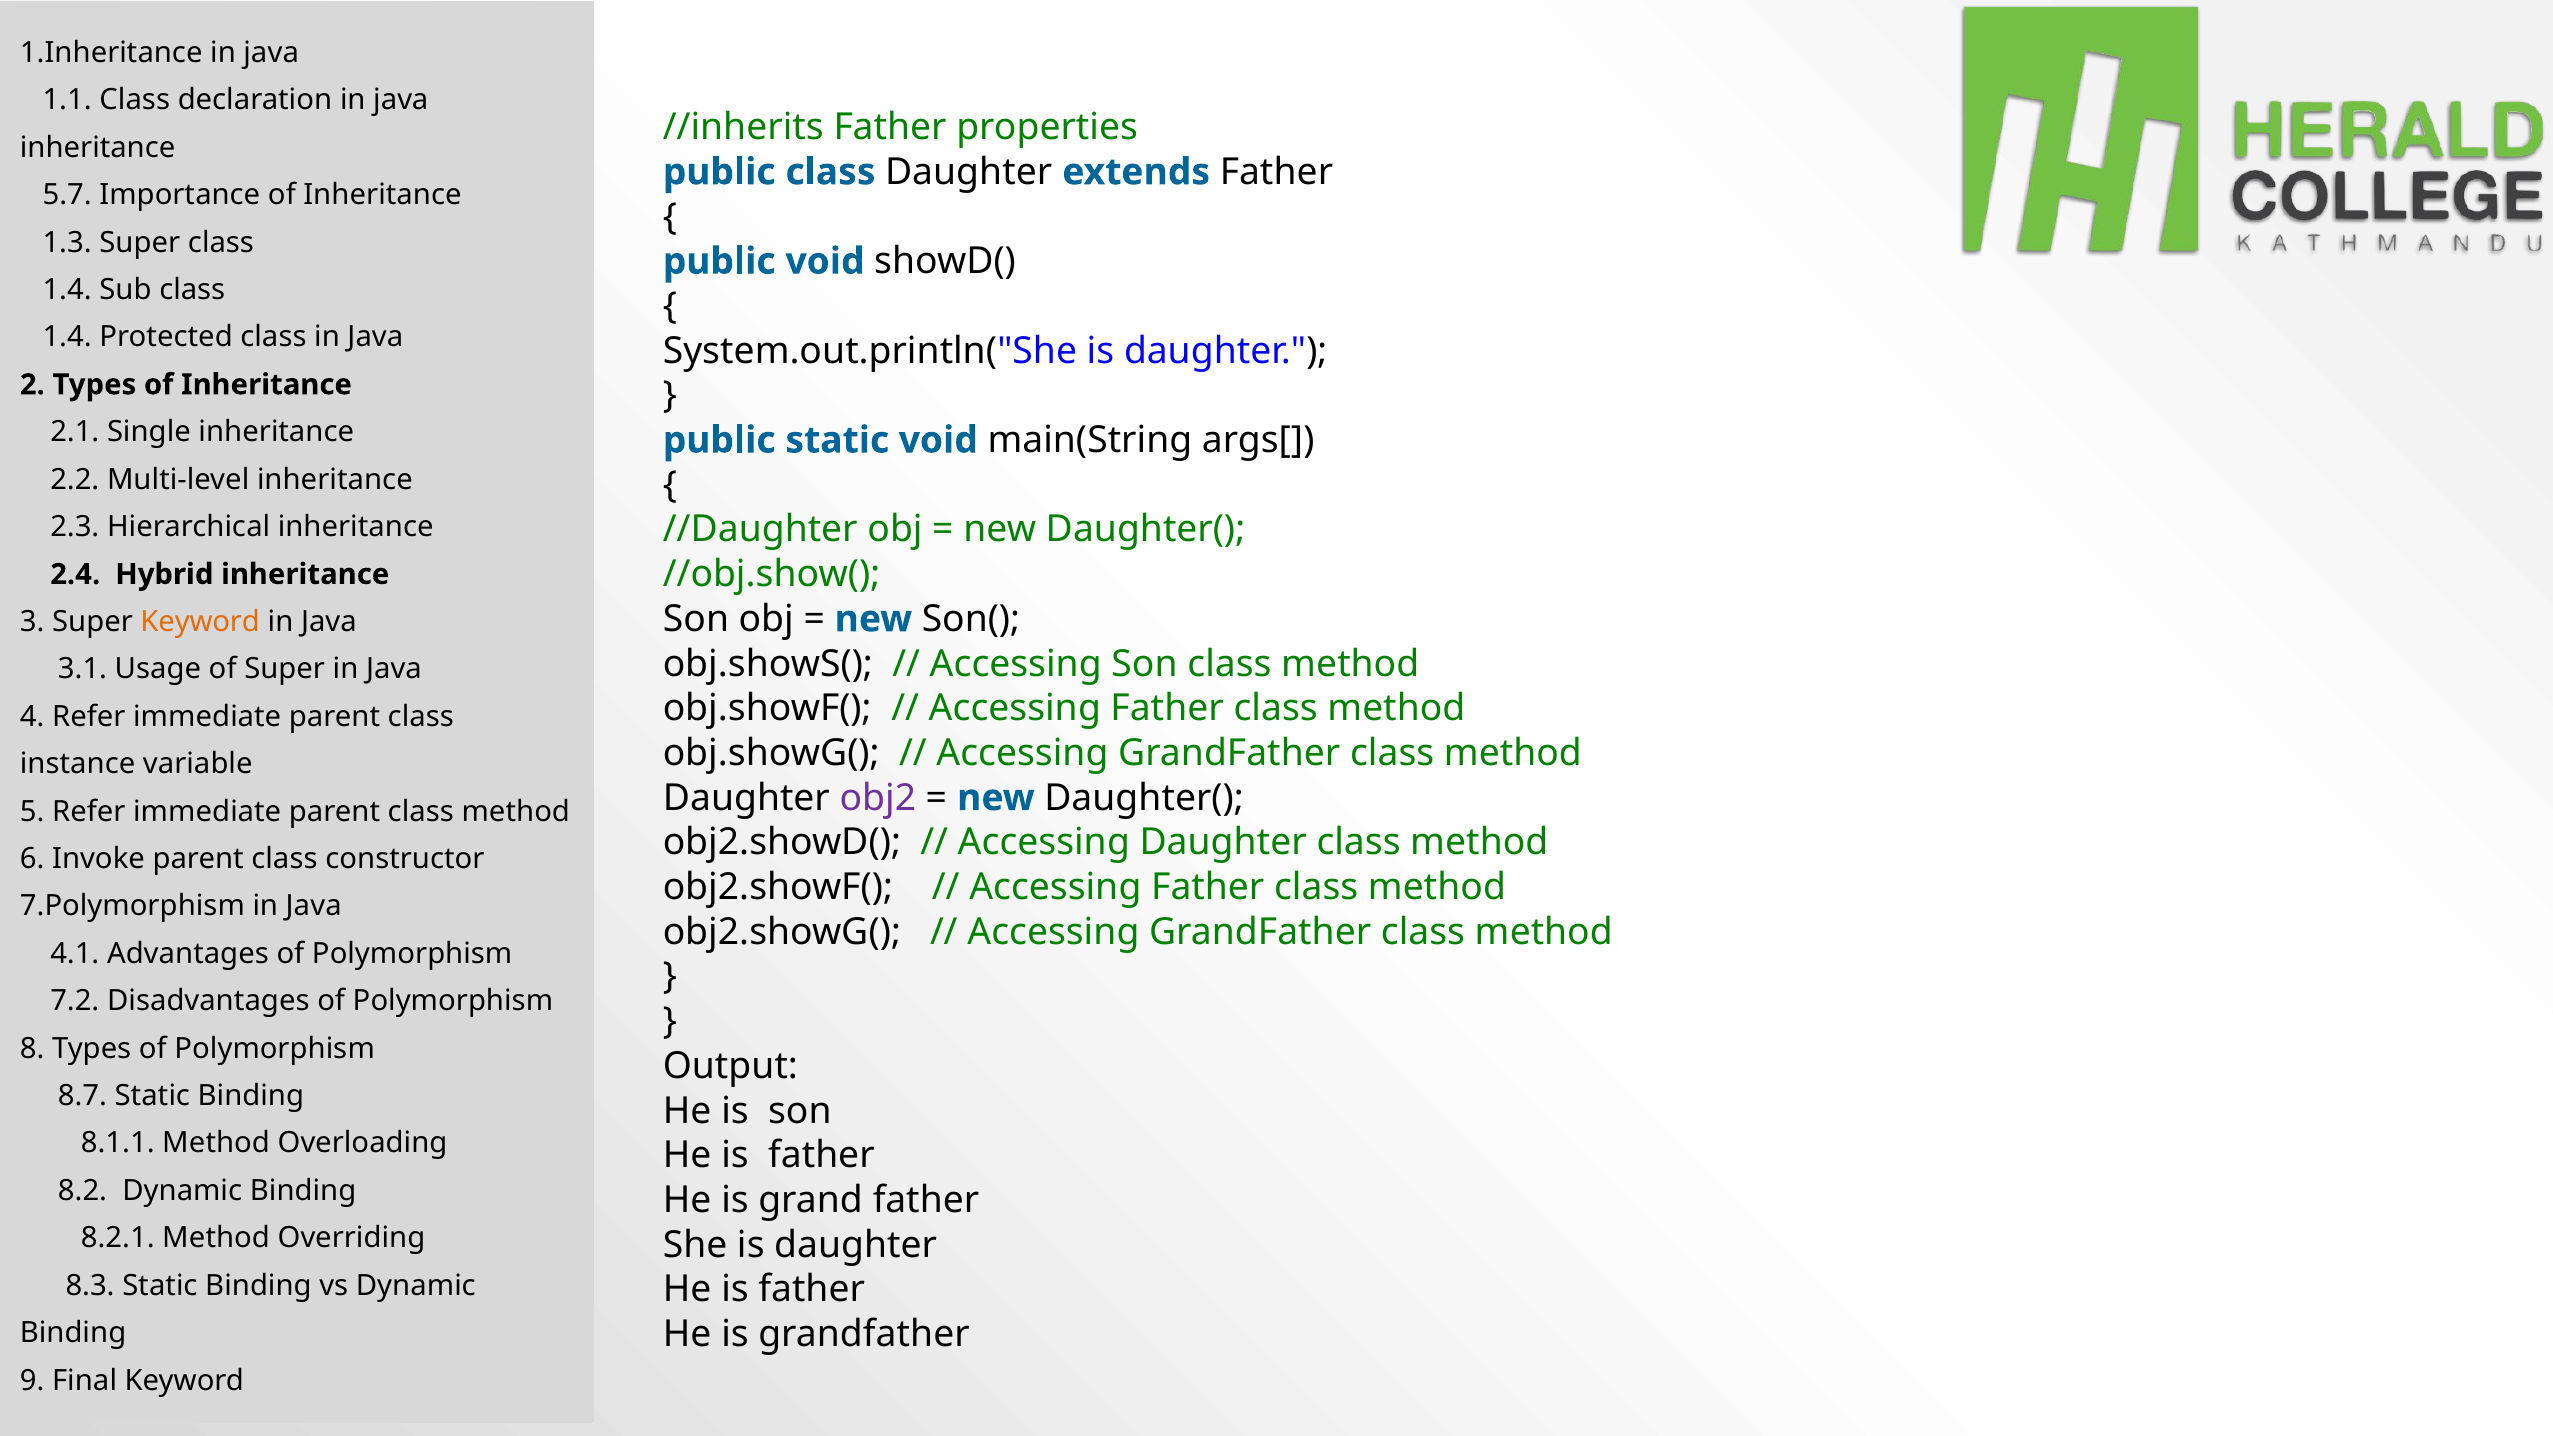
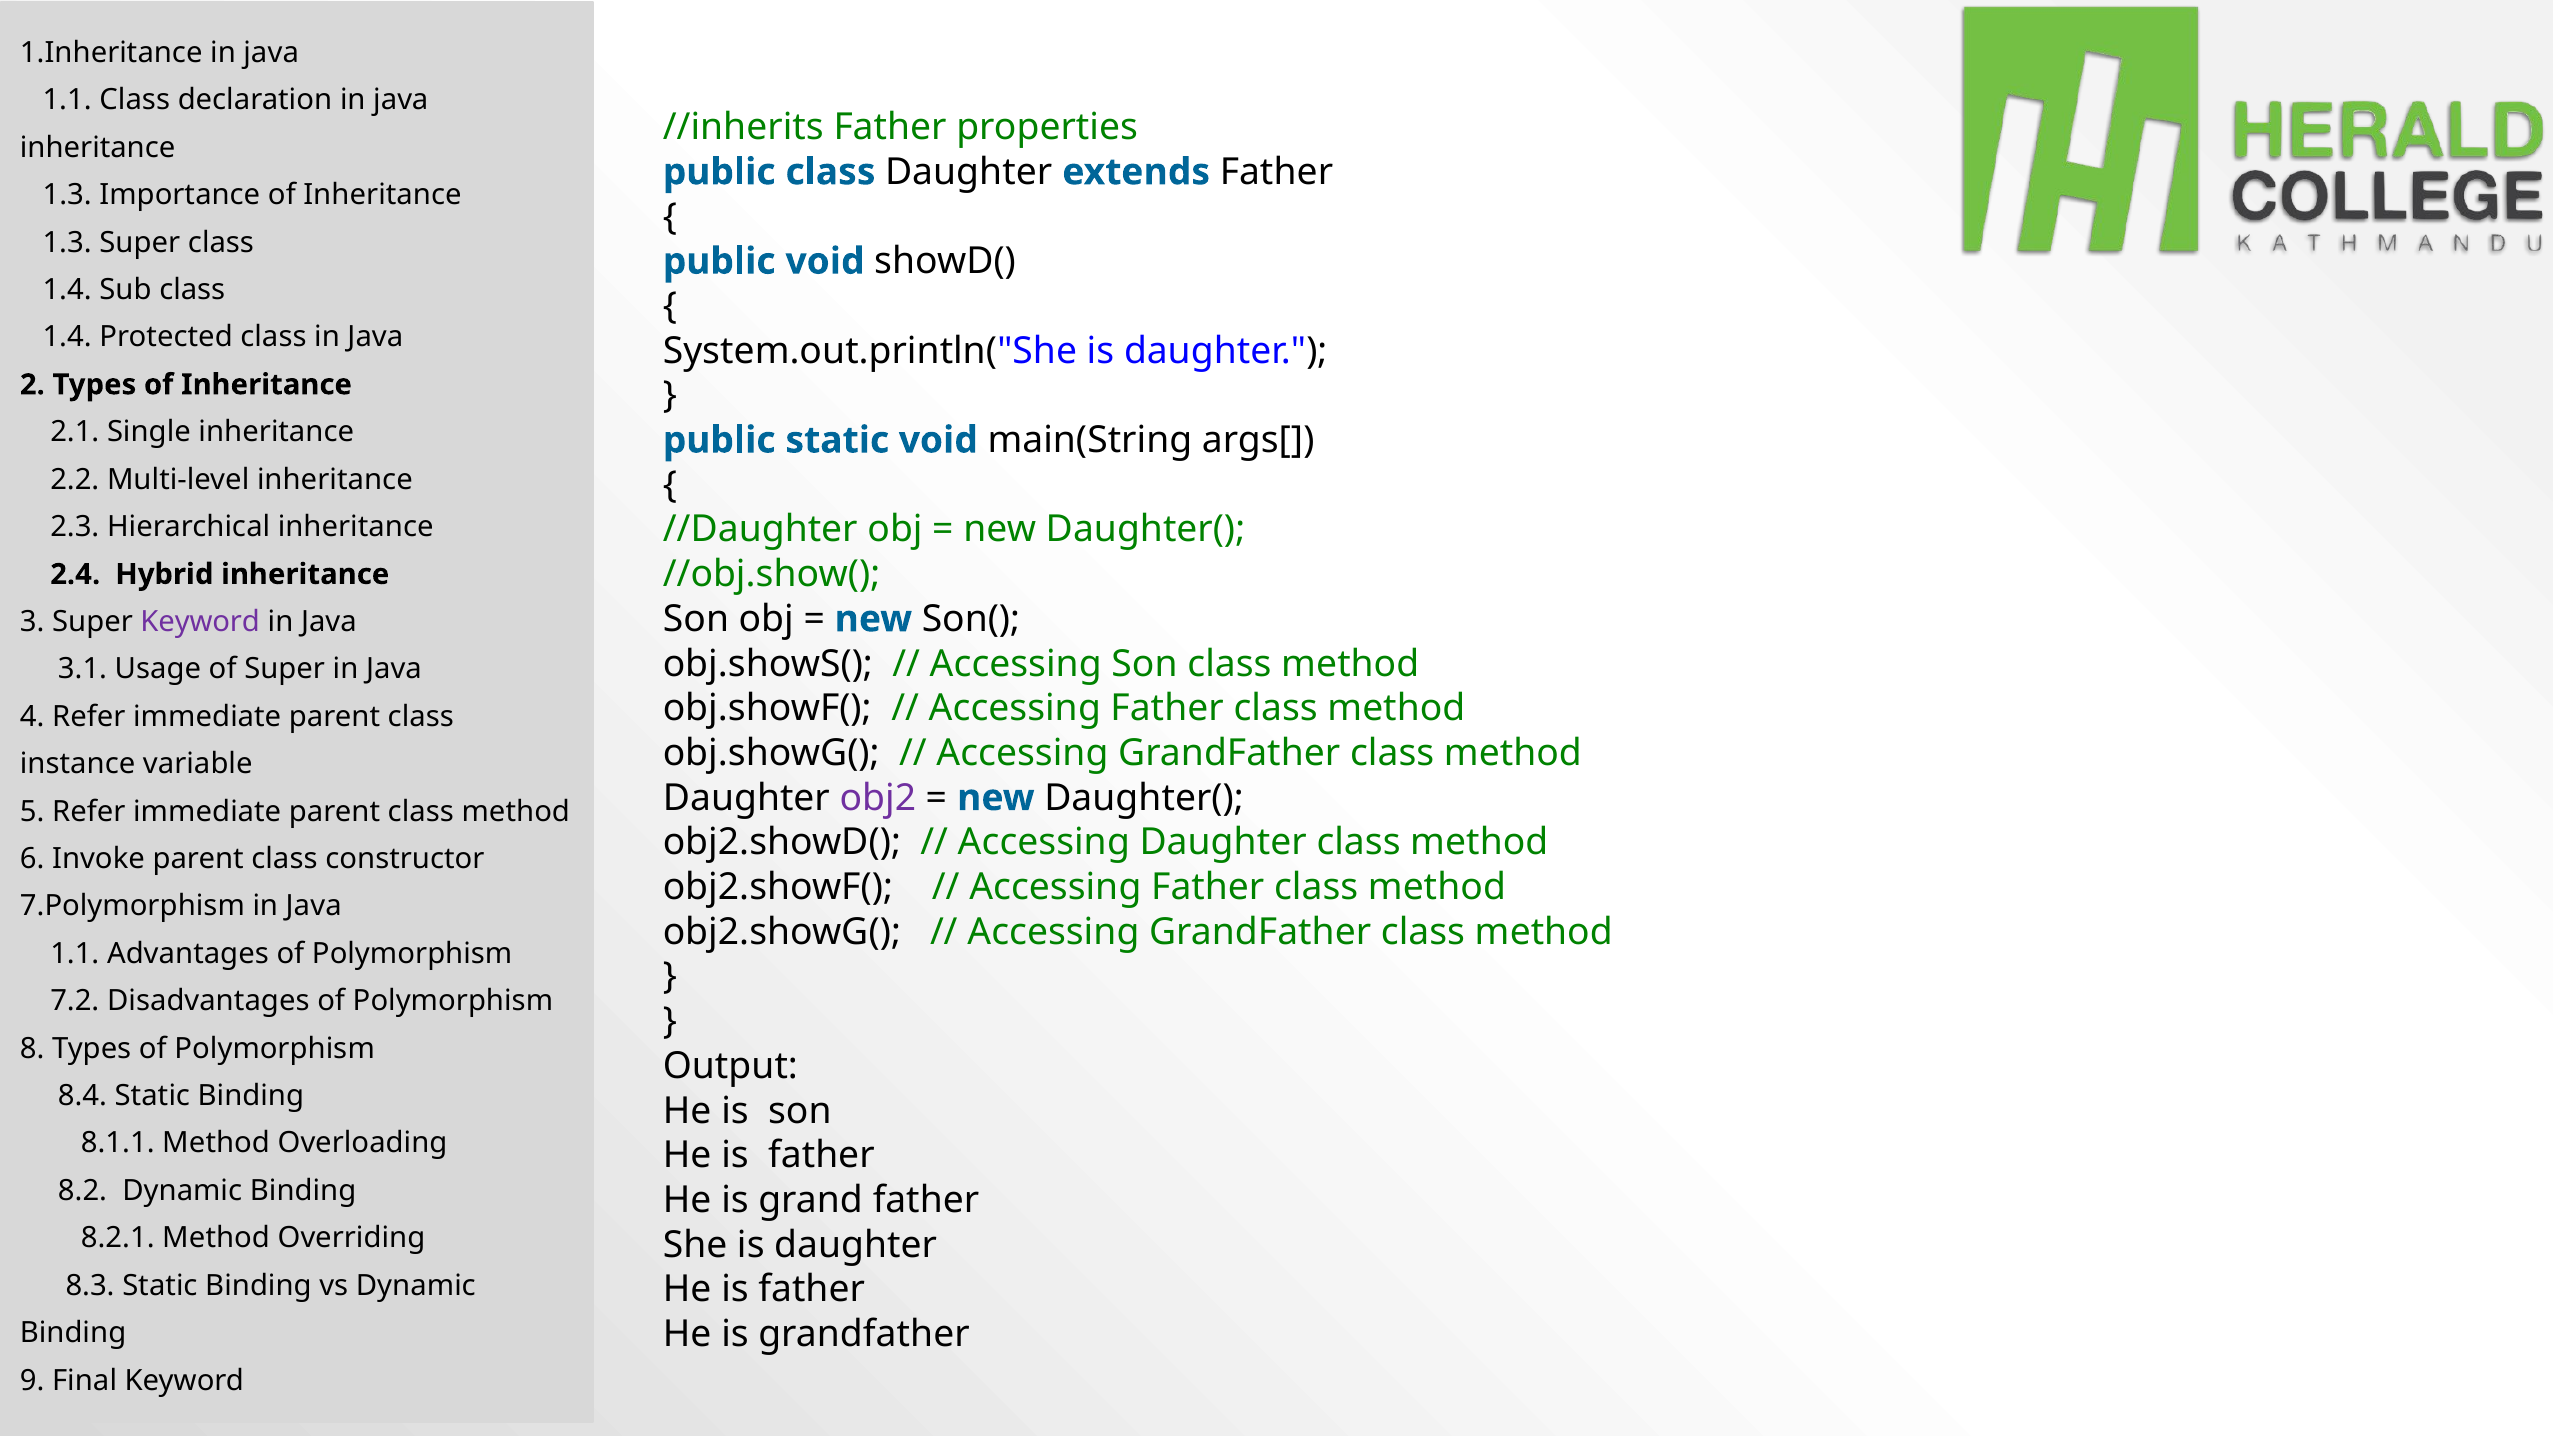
5.7 at (67, 195): 5.7 -> 1.3
Keyword at (200, 622) colour: orange -> purple
4.1 at (75, 954): 4.1 -> 1.1
8.7: 8.7 -> 8.4
